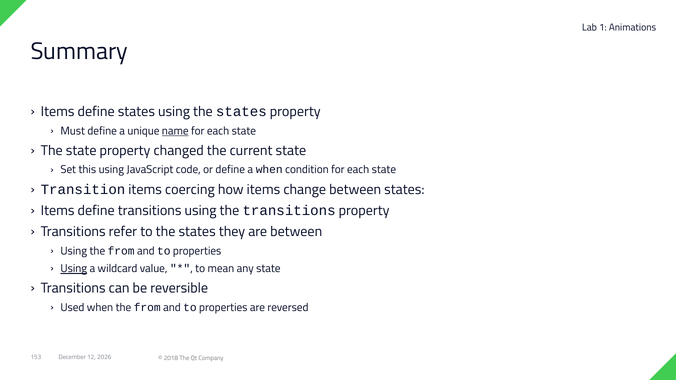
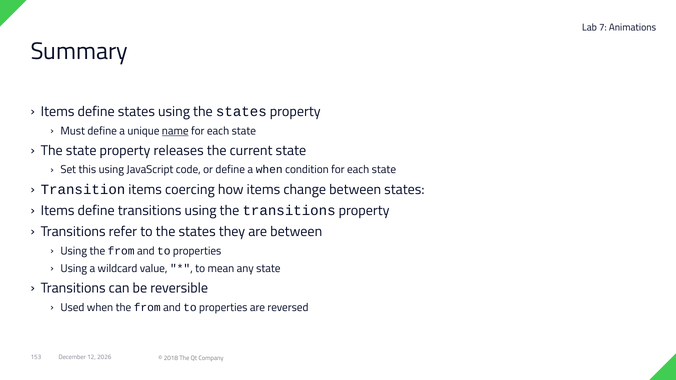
1: 1 -> 7
changed: changed -> releases
Using at (74, 269) underline: present -> none
